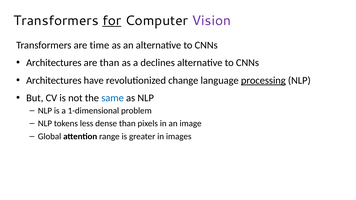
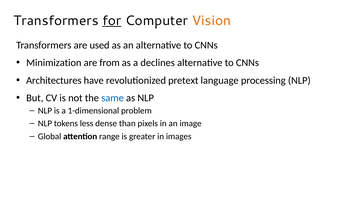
Vision colour: purple -> orange
time: time -> used
Architectures at (54, 63): Architectures -> Minimization
are than: than -> from
change: change -> pretext
processing underline: present -> none
